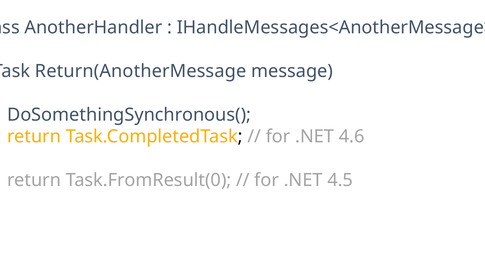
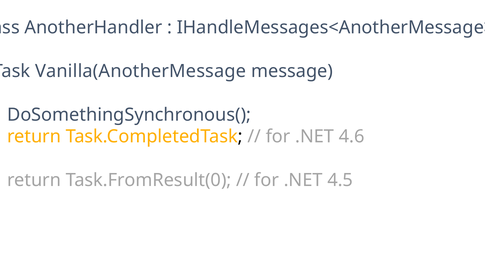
Return(AnotherMessage: Return(AnotherMessage -> Vanilla(AnotherMessage
